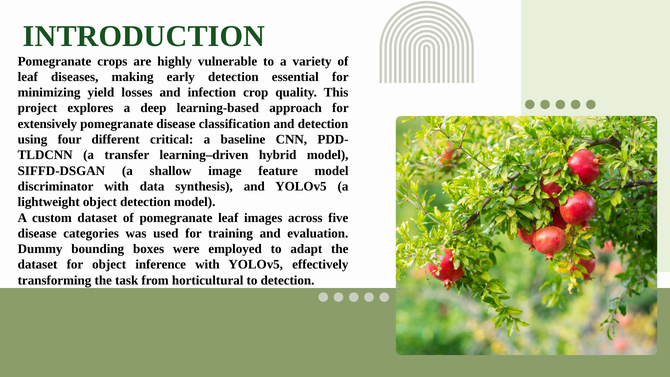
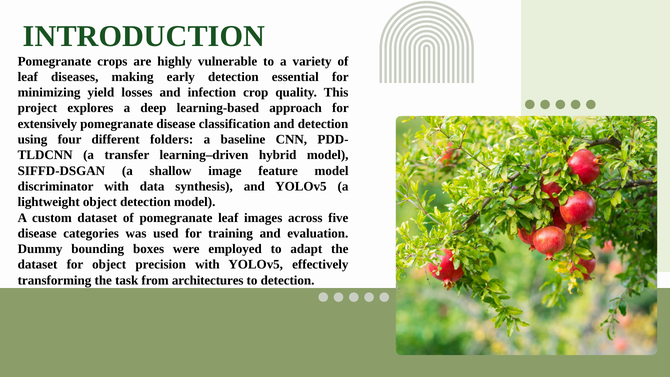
critical: critical -> folders
inference: inference -> precision
horticultural: horticultural -> architectures
